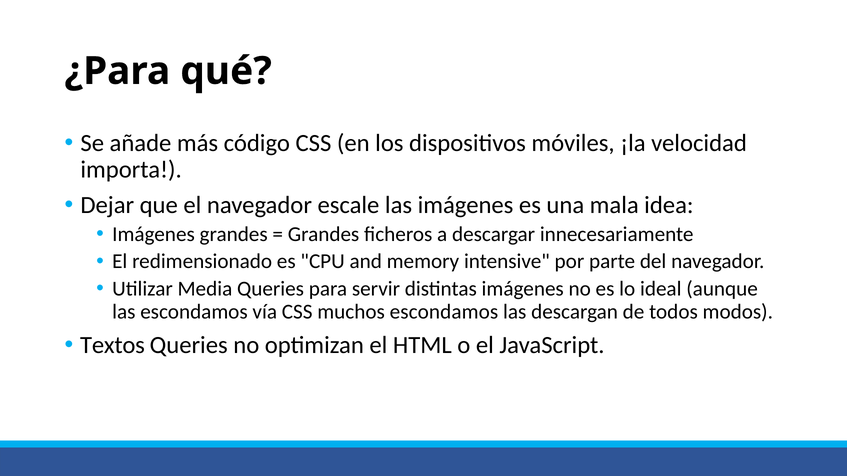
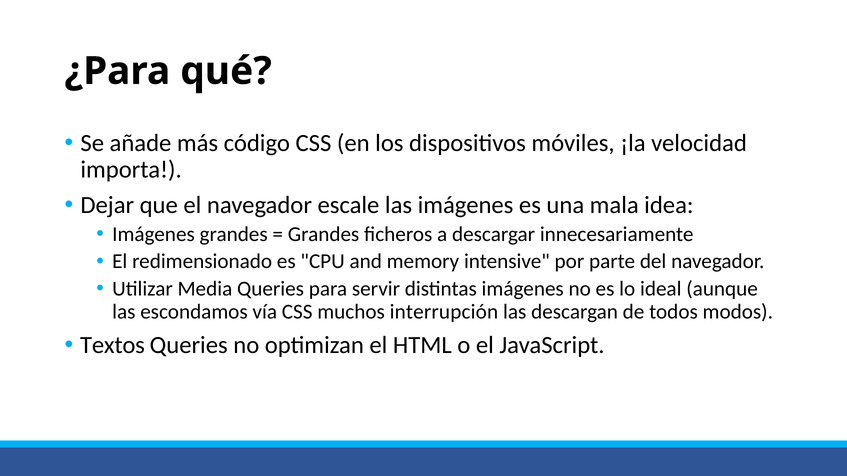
muchos escondamos: escondamos -> interrupción
